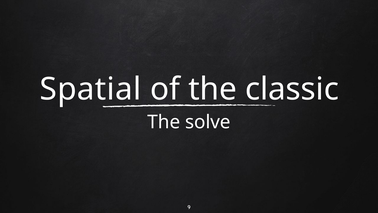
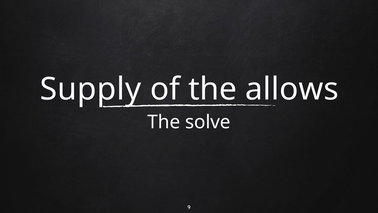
Spatial: Spatial -> Supply
classic: classic -> allows
